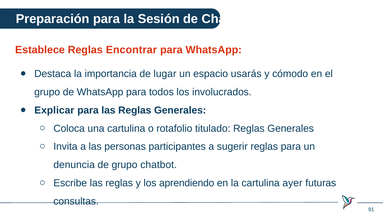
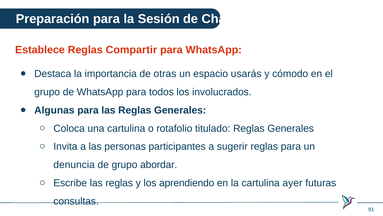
Encontrar: Encontrar -> Compartir
lugar: lugar -> otras
Explicar: Explicar -> Algunas
chatbot: chatbot -> abordar
